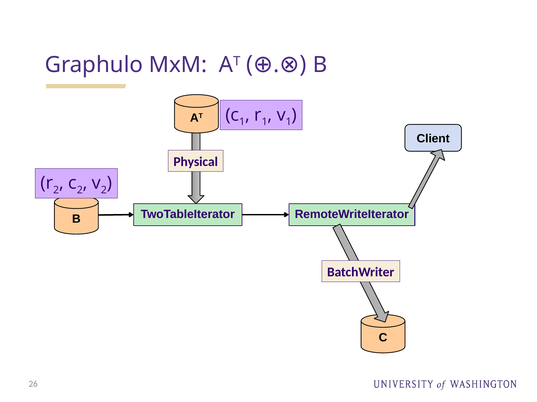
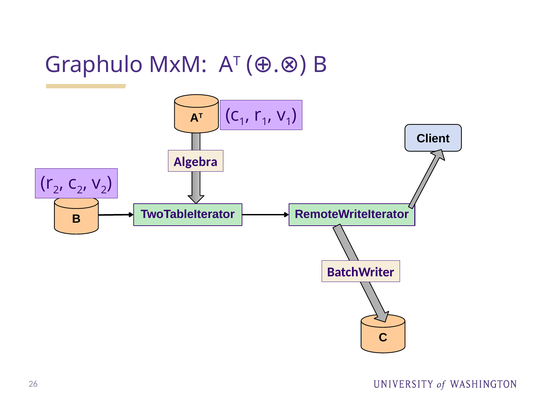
Physical: Physical -> Algebra
